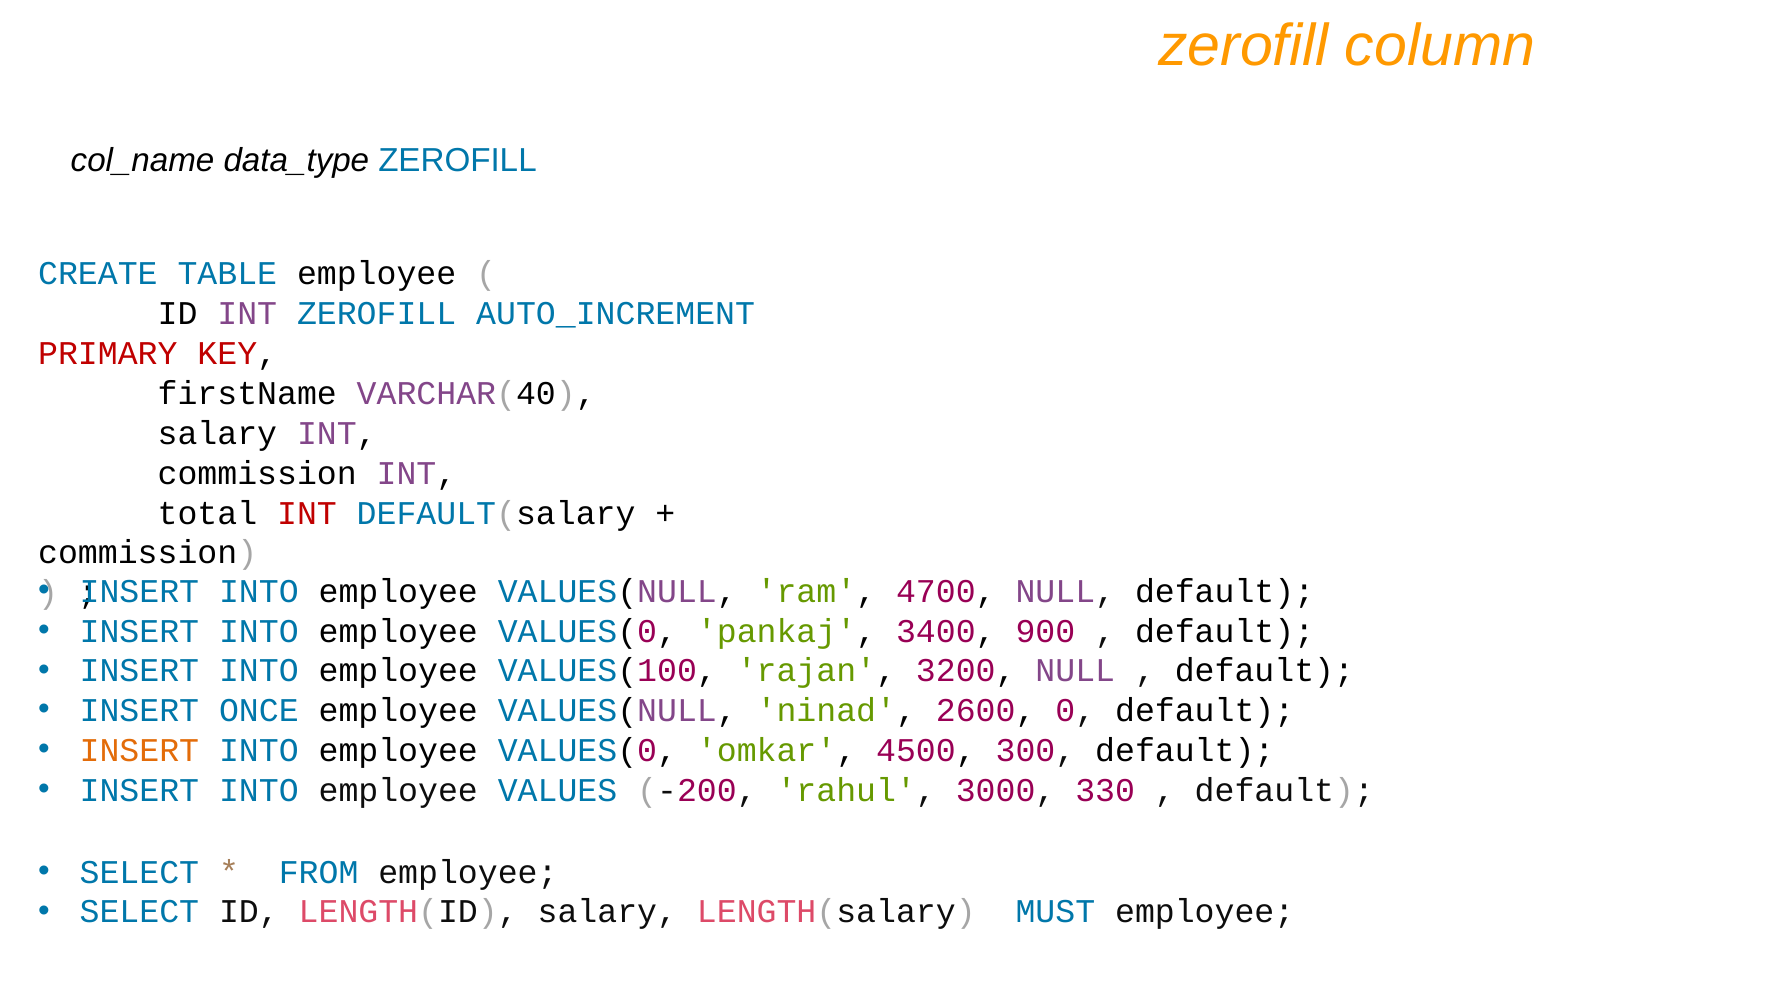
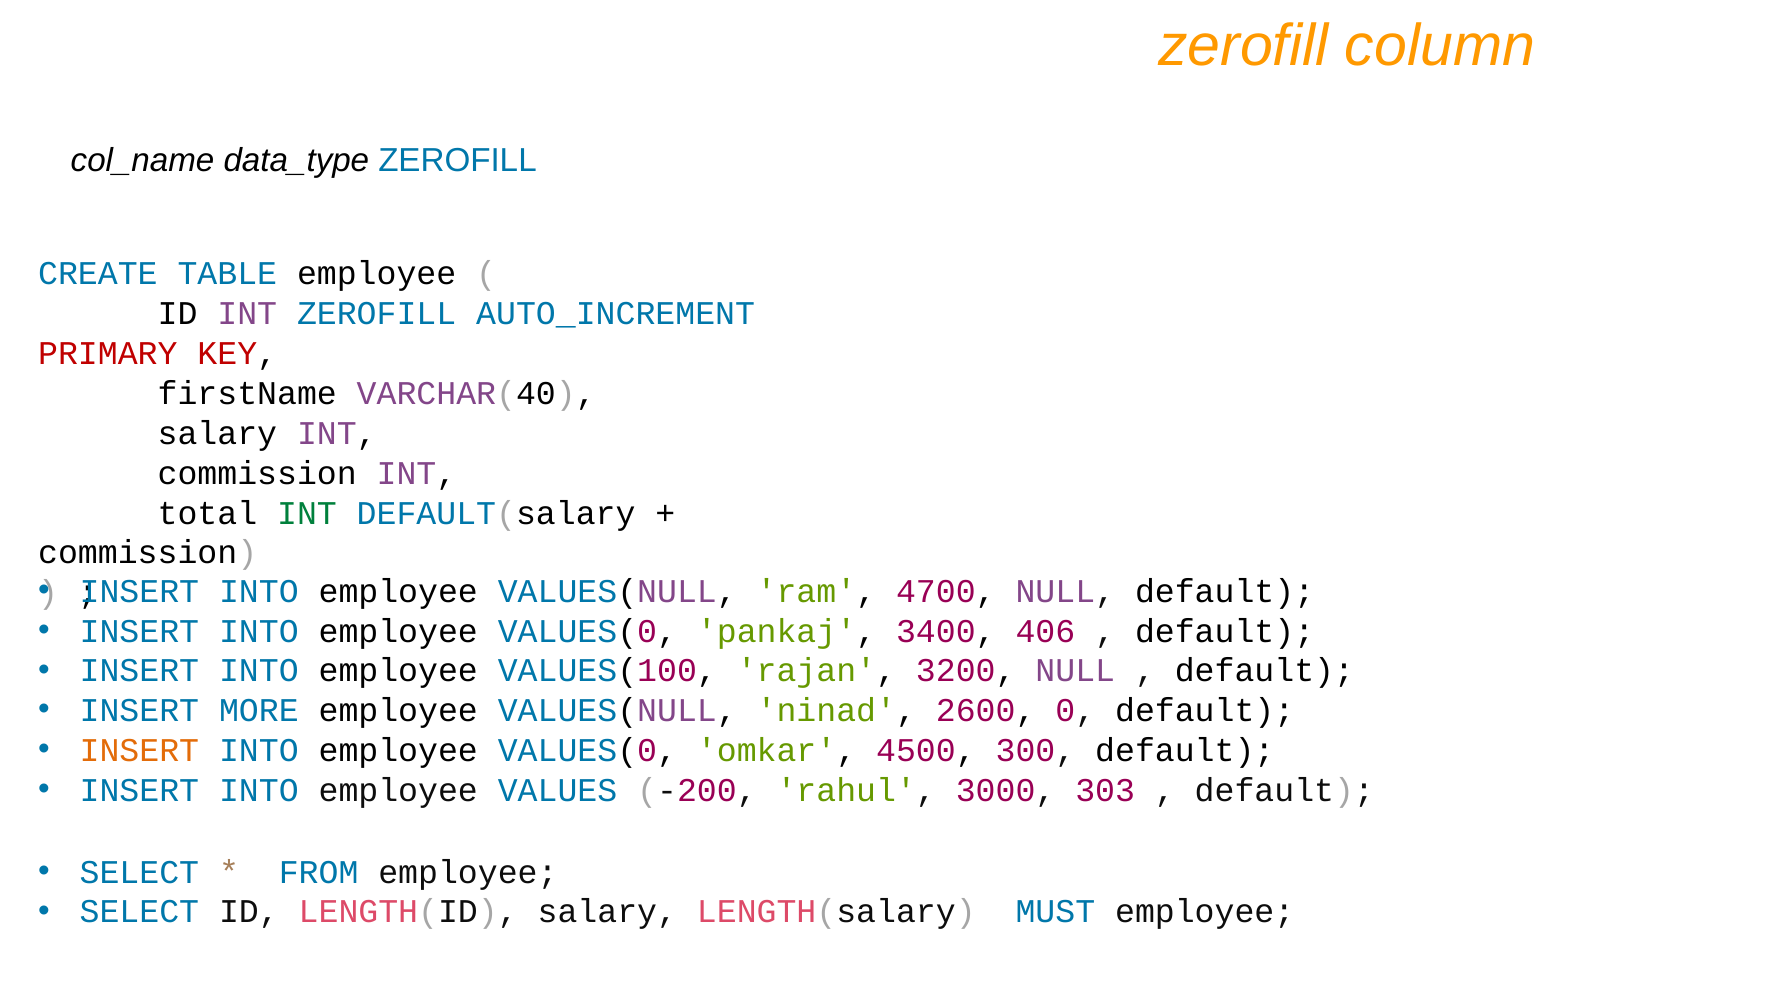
INT at (307, 513) colour: red -> green
900: 900 -> 406
ONCE: ONCE -> MORE
330: 330 -> 303
